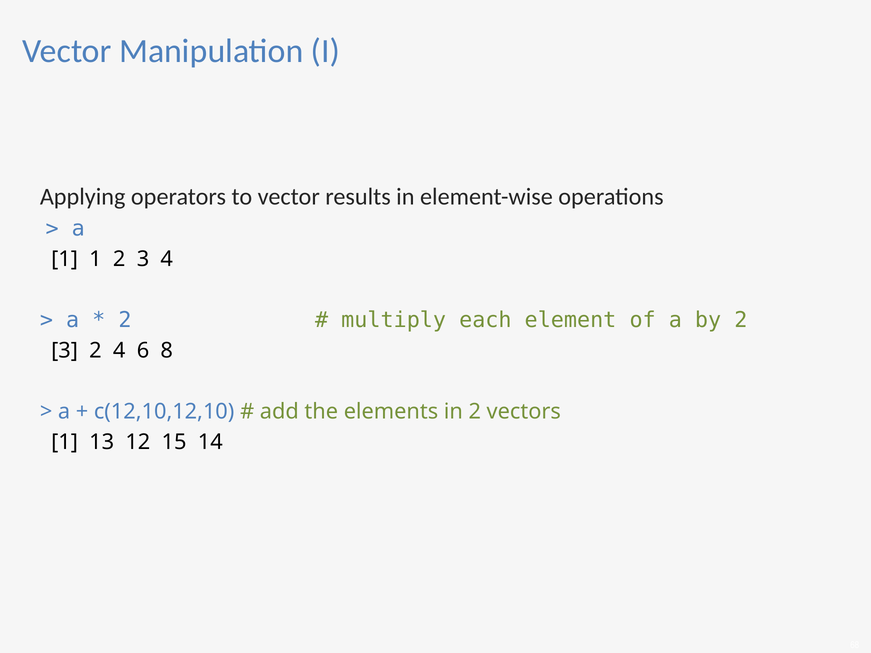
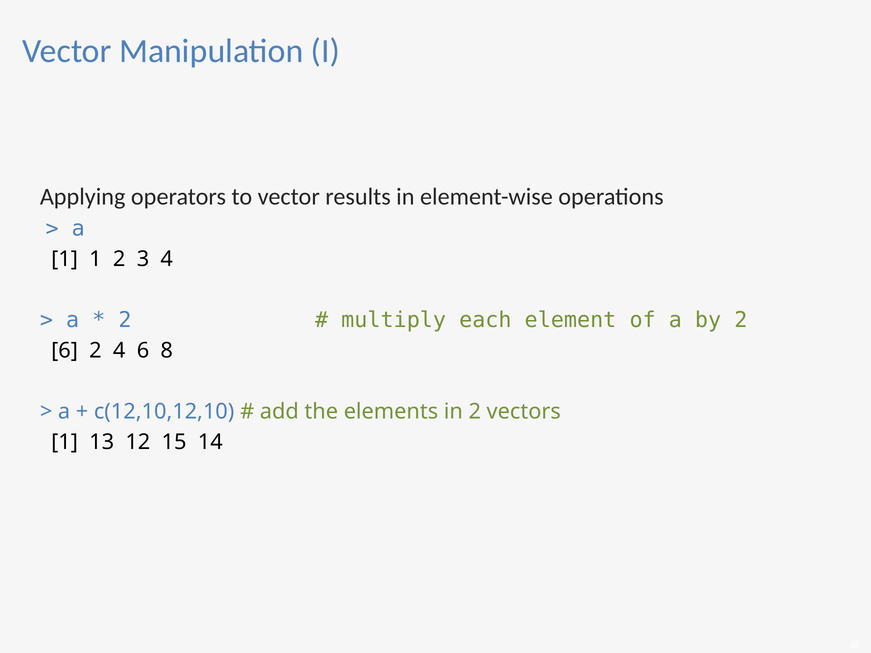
3 at (65, 351): 3 -> 6
